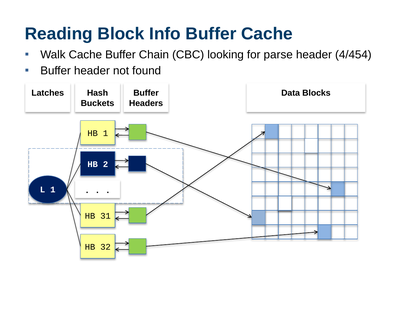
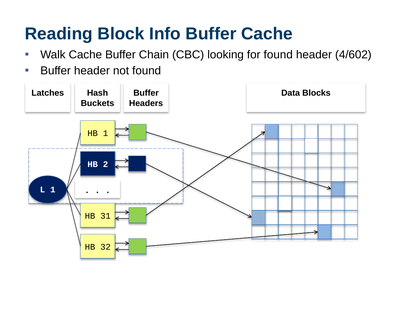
for parse: parse -> found
4/454: 4/454 -> 4/602
